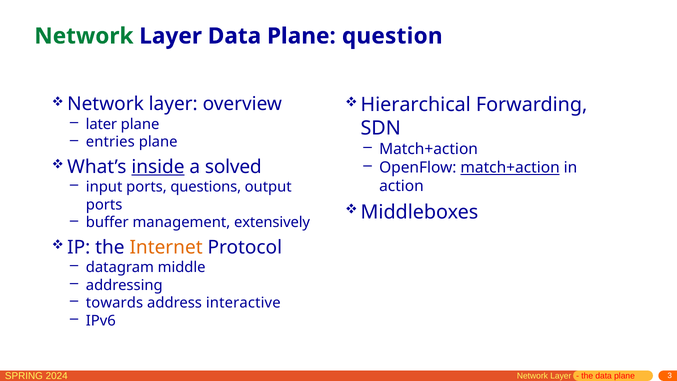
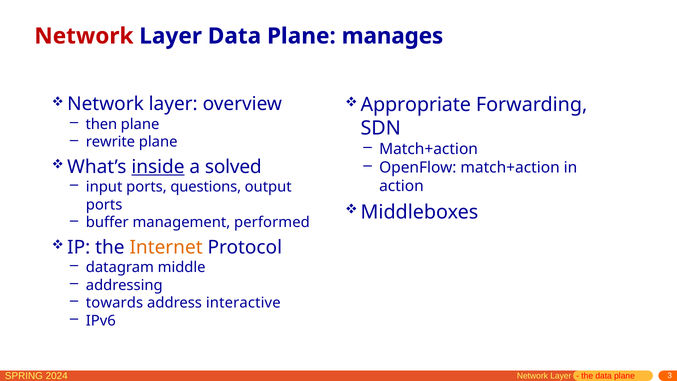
Network at (84, 36) colour: green -> red
question: question -> manages
Hierarchical: Hierarchical -> Appropriate
later: later -> then
entries: entries -> rewrite
match+action at (510, 168) underline: present -> none
extensively: extensively -> performed
